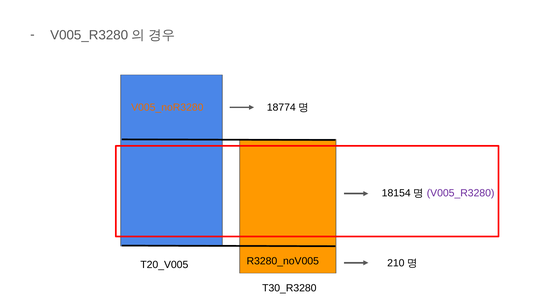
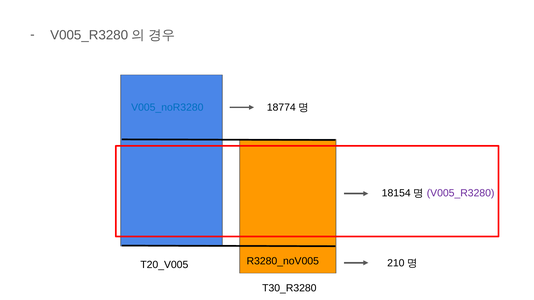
V005_noR3280 colour: orange -> blue
